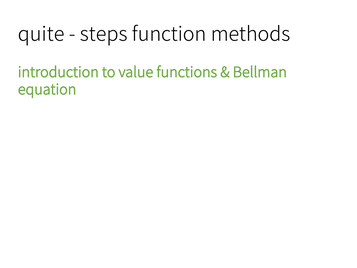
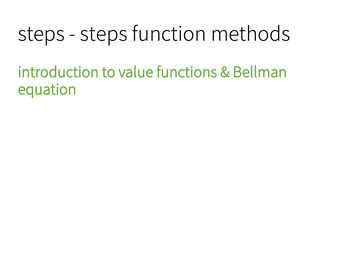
quite at (41, 34): quite -> steps
